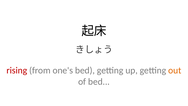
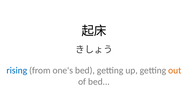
rising colour: red -> blue
